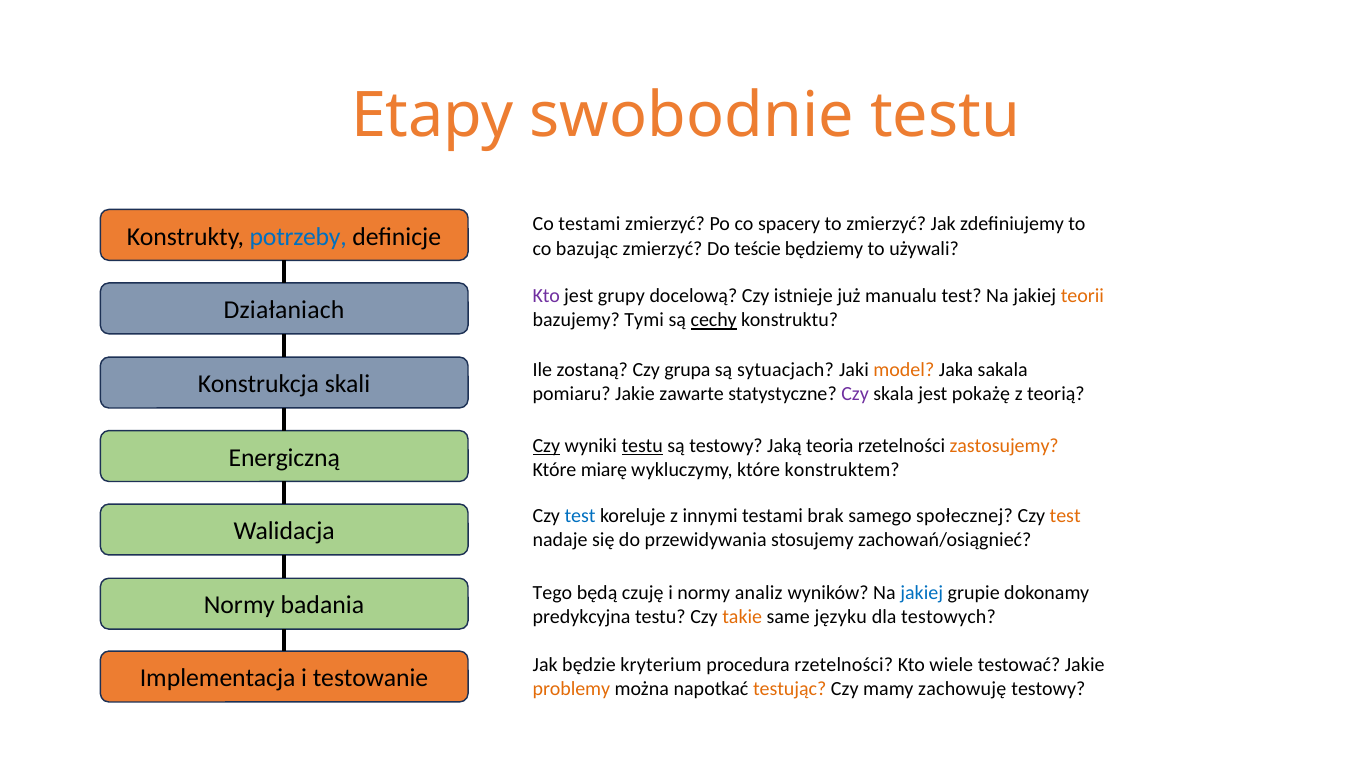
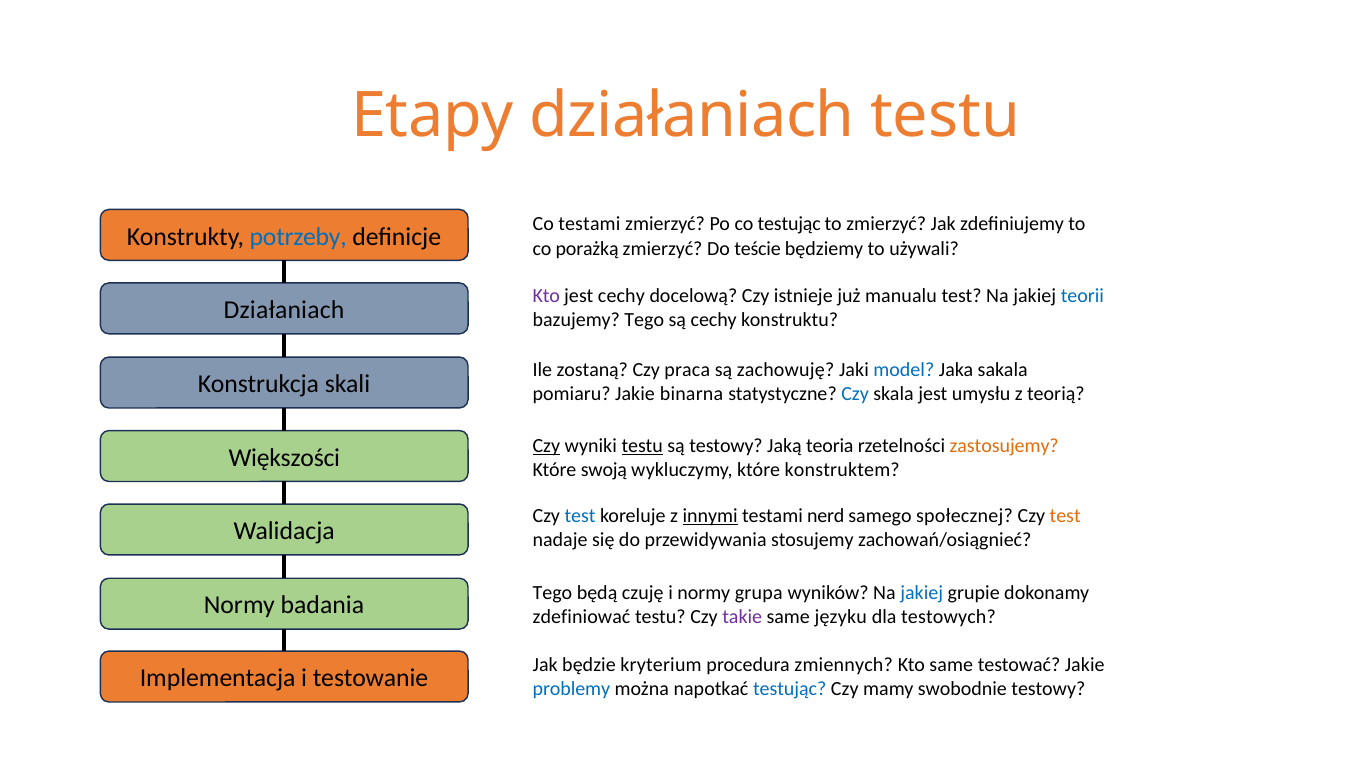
Etapy swobodnie: swobodnie -> działaniach
co spacery: spacery -> testując
bazując: bazując -> porażką
jest grupy: grupy -> cechy
teorii colour: orange -> blue
bazujemy Tymi: Tymi -> Tego
cechy at (714, 320) underline: present -> none
grupa: grupa -> praca
sytuacjach: sytuacjach -> zachowuję
model colour: orange -> blue
zawarte: zawarte -> binarna
Czy at (855, 394) colour: purple -> blue
pokażę: pokażę -> umysłu
Energiczną: Energiczną -> Większości
miarę: miarę -> swoją
innymi underline: none -> present
brak: brak -> nerd
analiz: analiz -> grupa
predykcyjna: predykcyjna -> zdefiniować
takie colour: orange -> purple
procedura rzetelności: rzetelności -> zmiennych
Kto wiele: wiele -> same
problemy colour: orange -> blue
testując at (790, 689) colour: orange -> blue
zachowuję: zachowuję -> swobodnie
